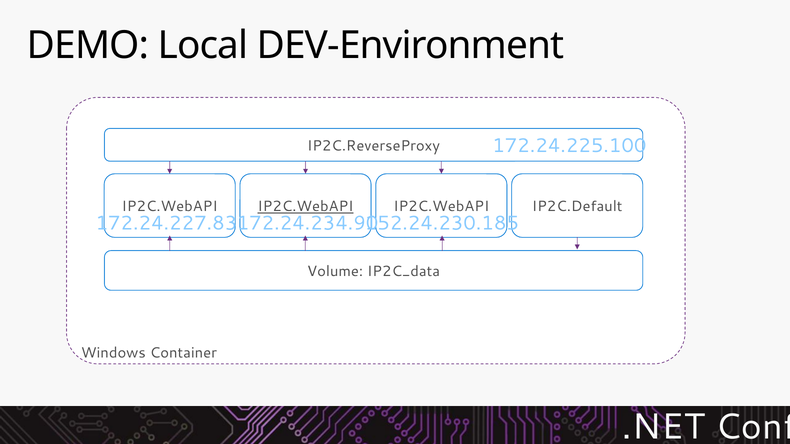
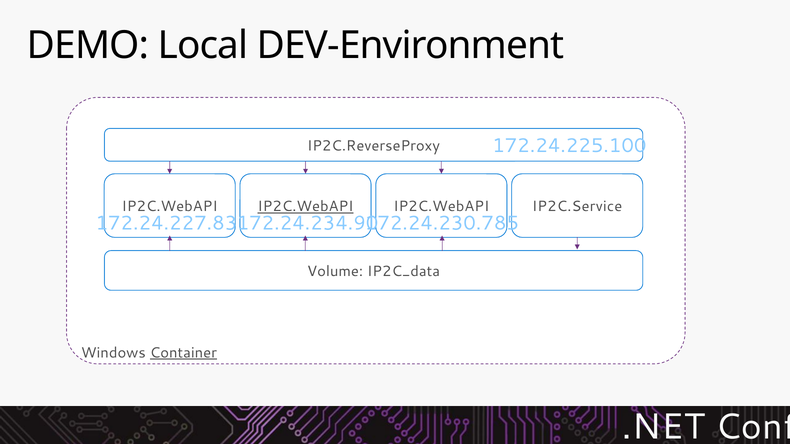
IP2C.Default: IP2C.Default -> IP2C.Service
152.24.230.185: 152.24.230.185 -> 172.24.230.785
Container underline: none -> present
